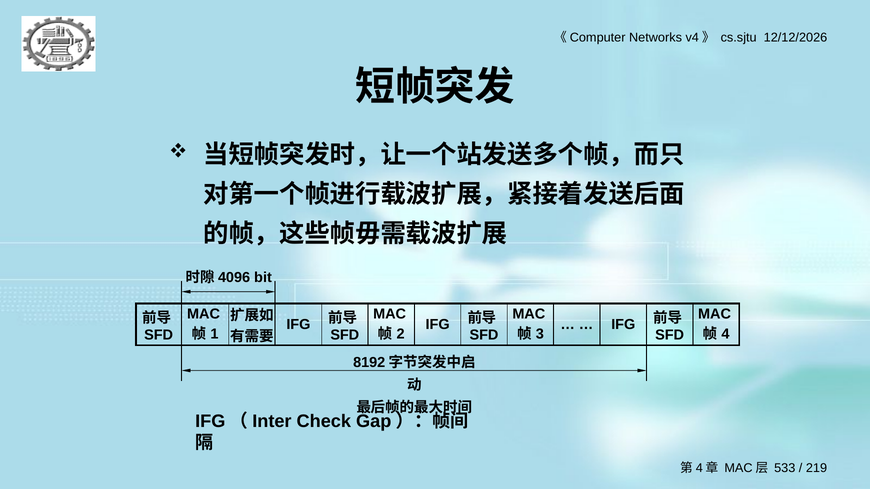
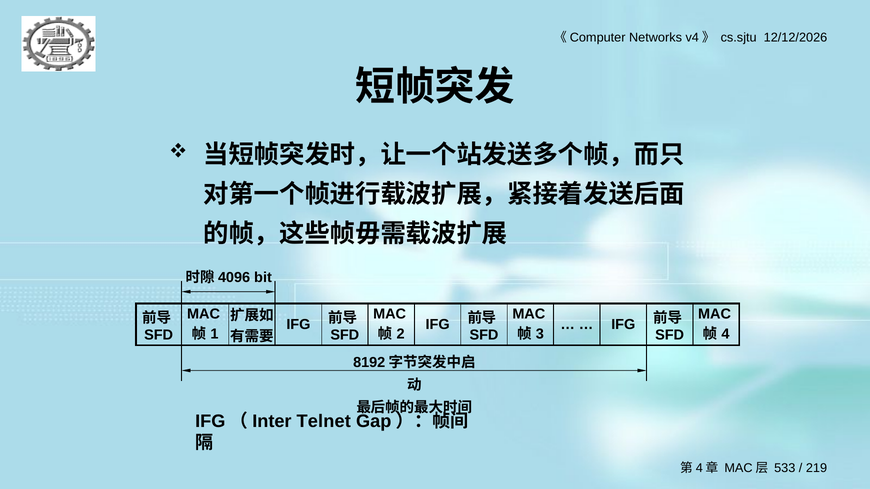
Check: Check -> Telnet
